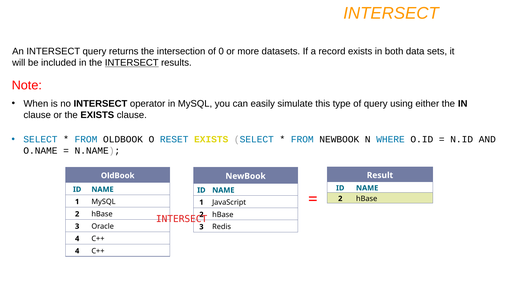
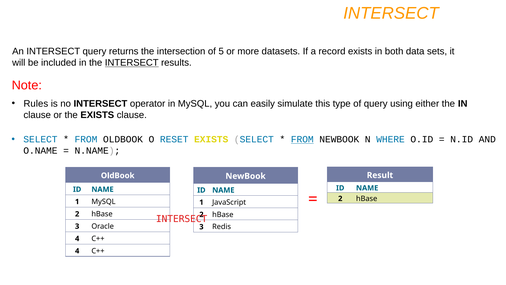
0: 0 -> 5
When: When -> Rules
FROM at (302, 139) underline: none -> present
